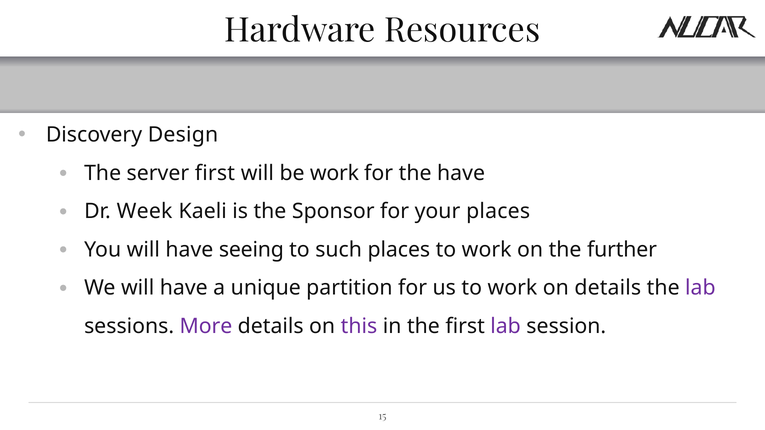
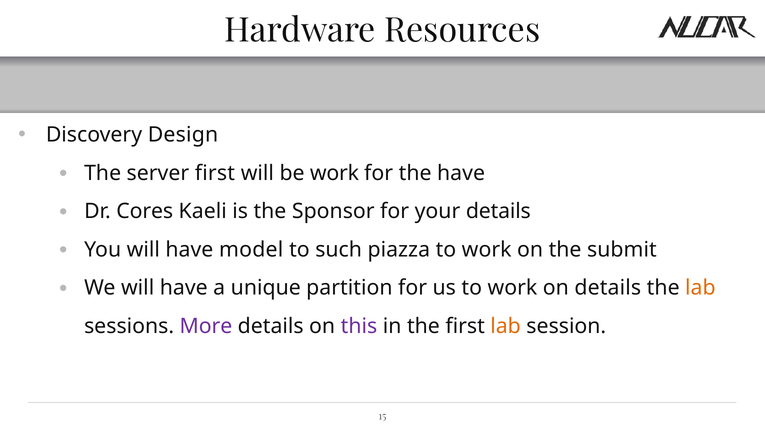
Week: Week -> Cores
your places: places -> details
seeing: seeing -> model
such places: places -> piazza
further: further -> submit
lab at (700, 288) colour: purple -> orange
lab at (506, 326) colour: purple -> orange
